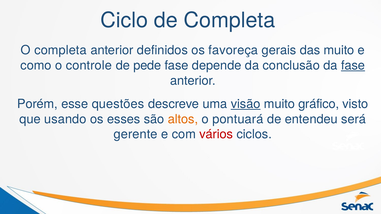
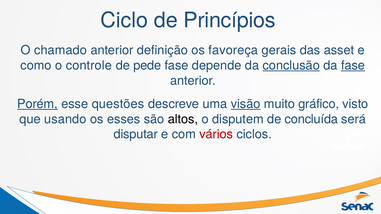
de Completa: Completa -> Princípios
O completa: completa -> chamado
definidos: definidos -> definição
das muito: muito -> asset
conclusão underline: none -> present
Porém underline: none -> present
altos colour: orange -> black
pontuará: pontuará -> disputem
entendeu: entendeu -> concluída
gerente: gerente -> disputar
